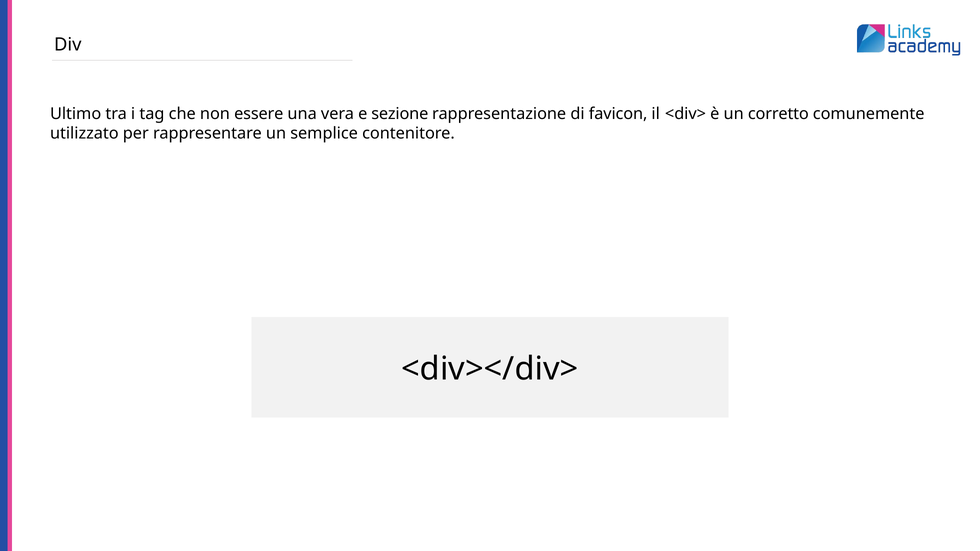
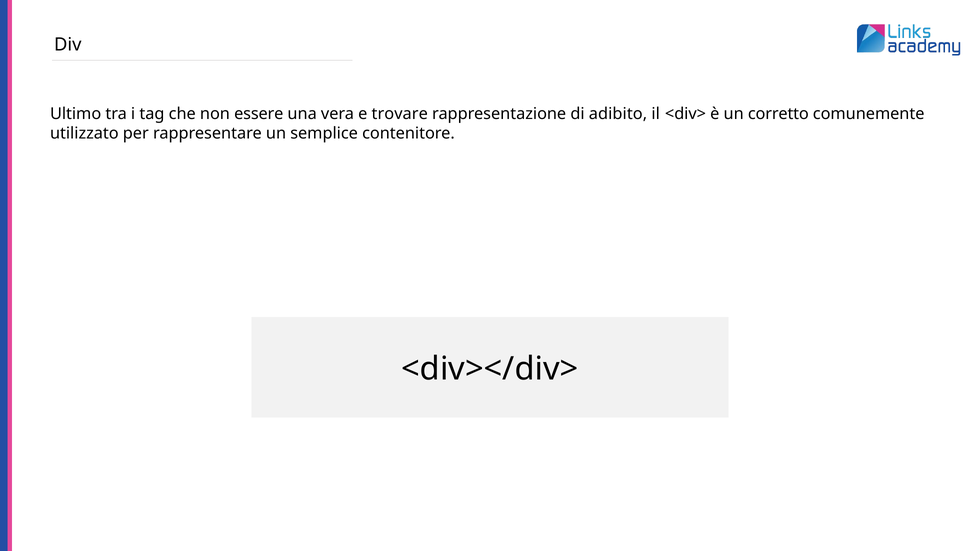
sezione: sezione -> trovare
favicon: favicon -> adibito
